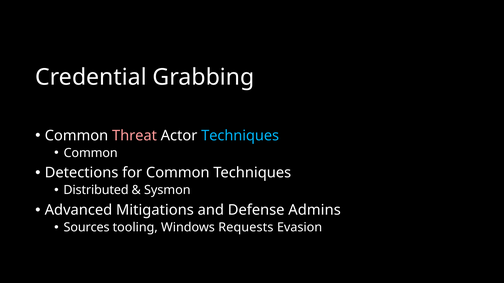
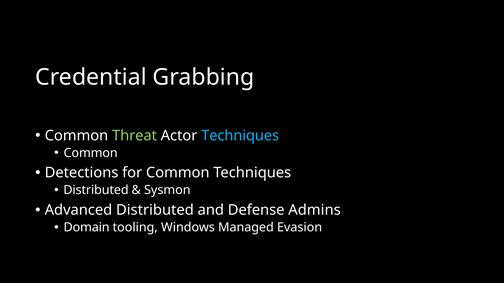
Threat colour: pink -> light green
Advanced Mitigations: Mitigations -> Distributed
Sources: Sources -> Domain
Requests: Requests -> Managed
